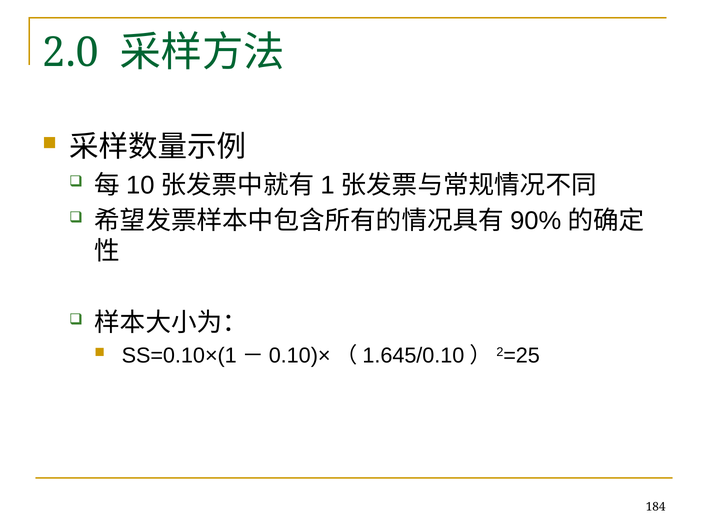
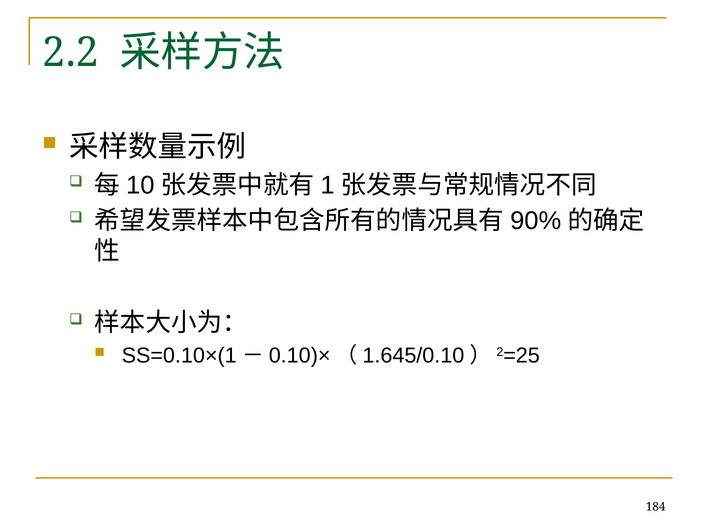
2.0: 2.0 -> 2.2
